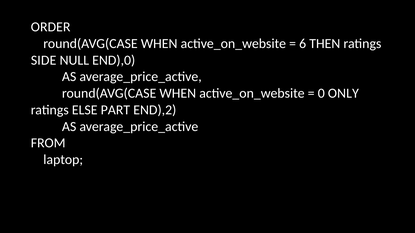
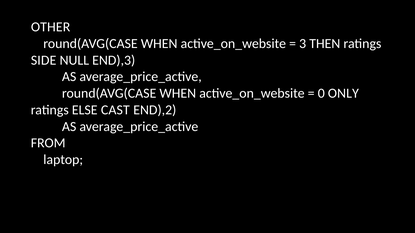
ORDER: ORDER -> OTHER
6: 6 -> 3
END),0: END),0 -> END),3
PART: PART -> CAST
